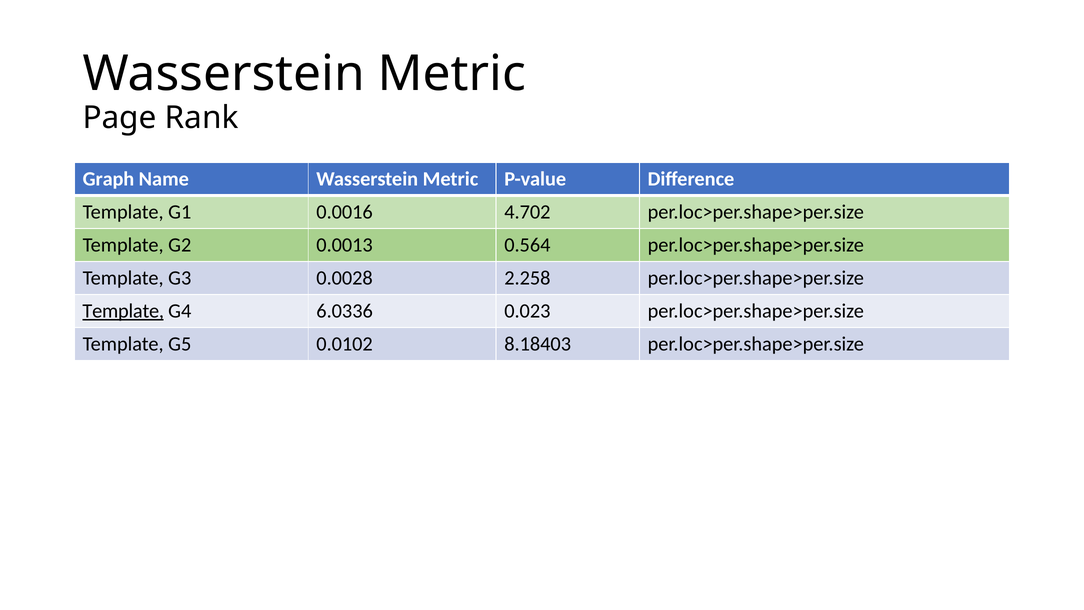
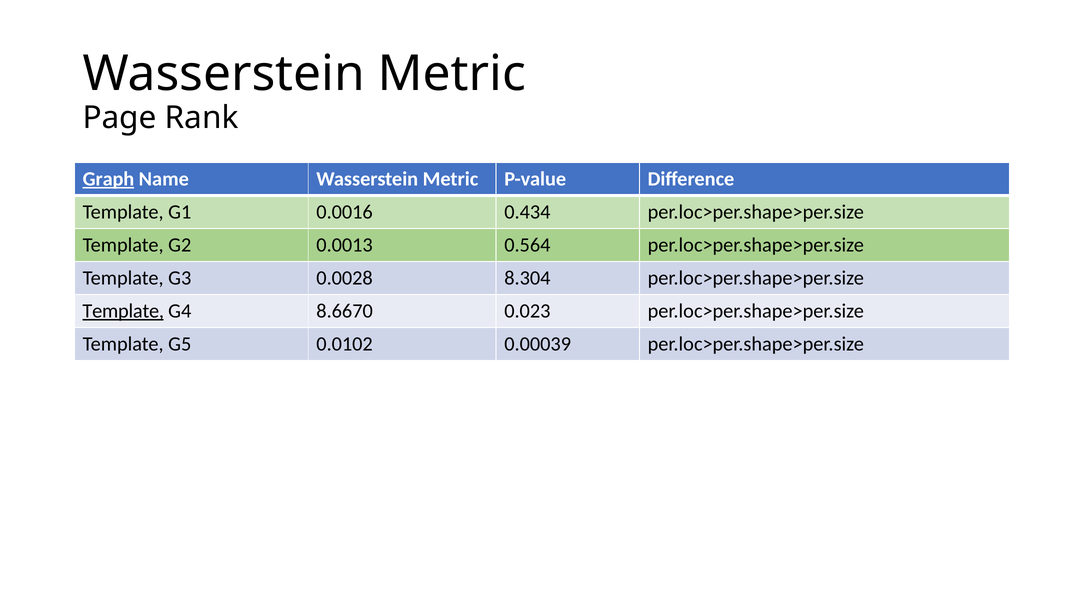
Graph underline: none -> present
4.702: 4.702 -> 0.434
2.258: 2.258 -> 8.304
6.0336: 6.0336 -> 8.6670
8.18403: 8.18403 -> 0.00039
